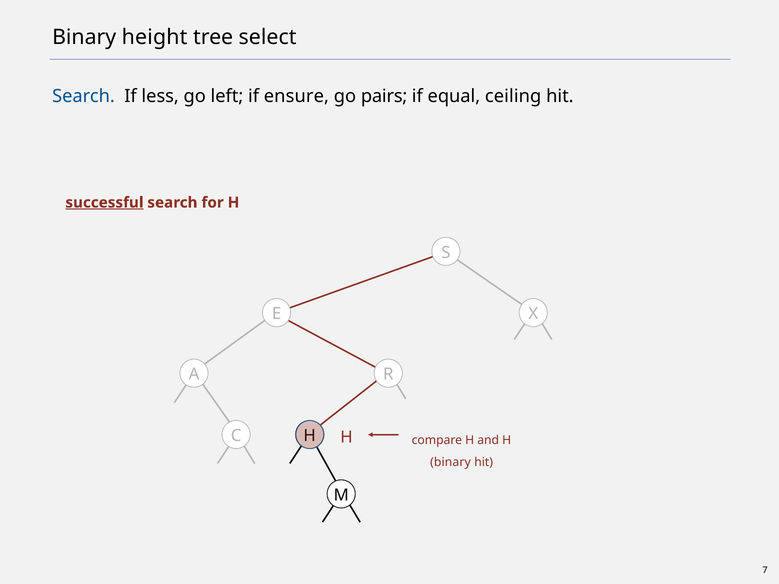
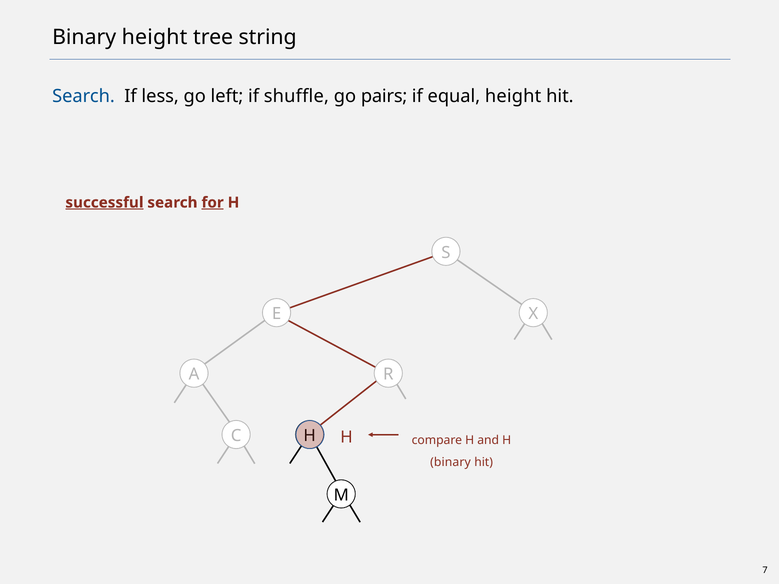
select: select -> string
ensure: ensure -> shuffle
equal ceiling: ceiling -> height
for underline: none -> present
